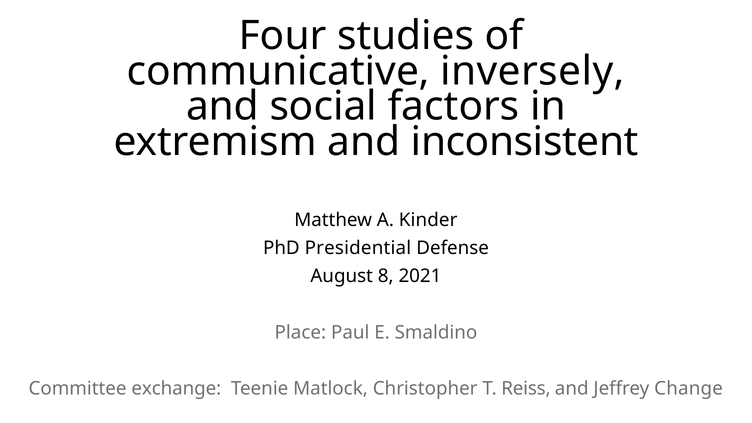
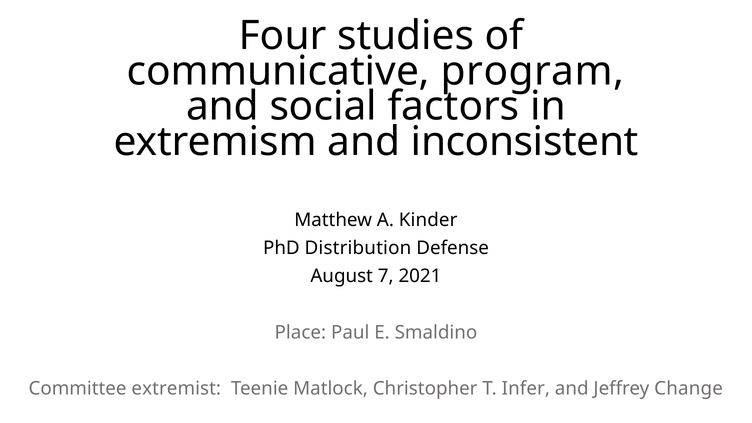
inversely: inversely -> program
Presidential: Presidential -> Distribution
8: 8 -> 7
exchange: exchange -> extremist
Reiss: Reiss -> Infer
